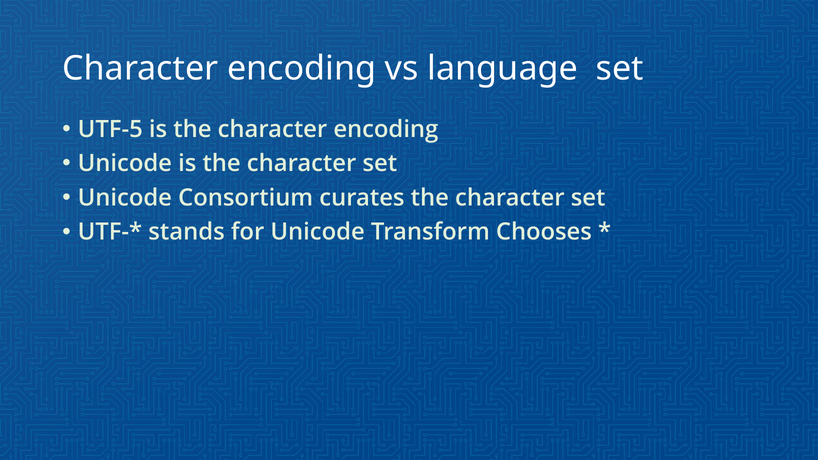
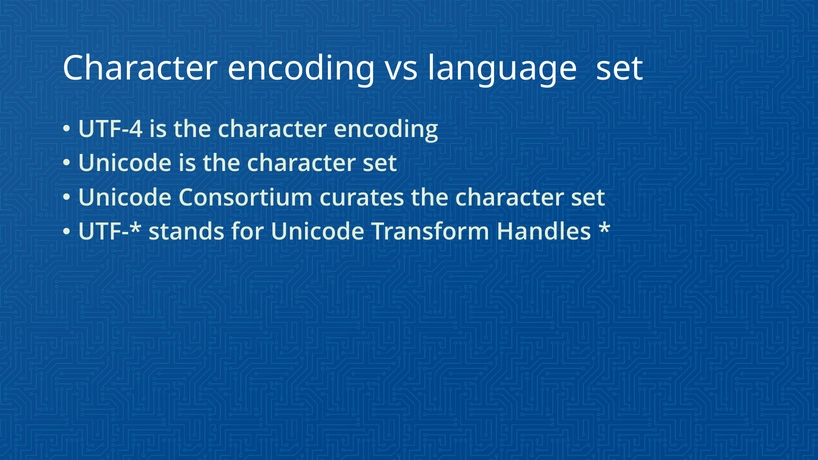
UTF-5: UTF-5 -> UTF-4
Chooses: Chooses -> Handles
